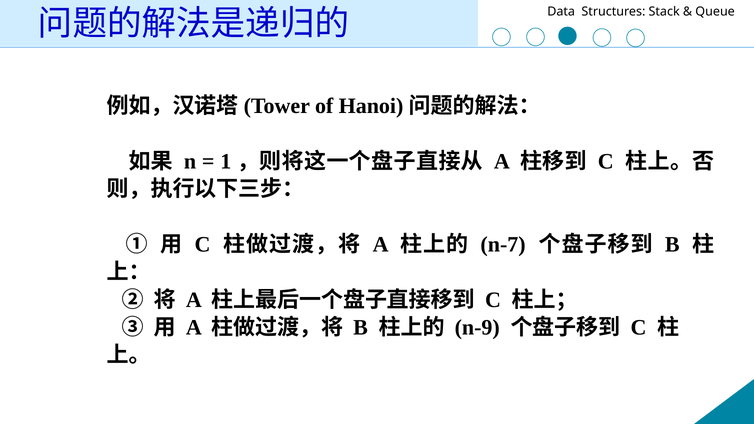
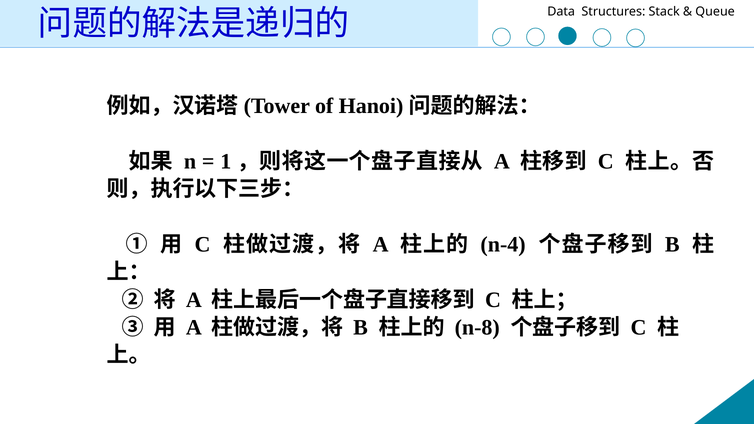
n-7: n-7 -> n-4
n-9: n-9 -> n-8
